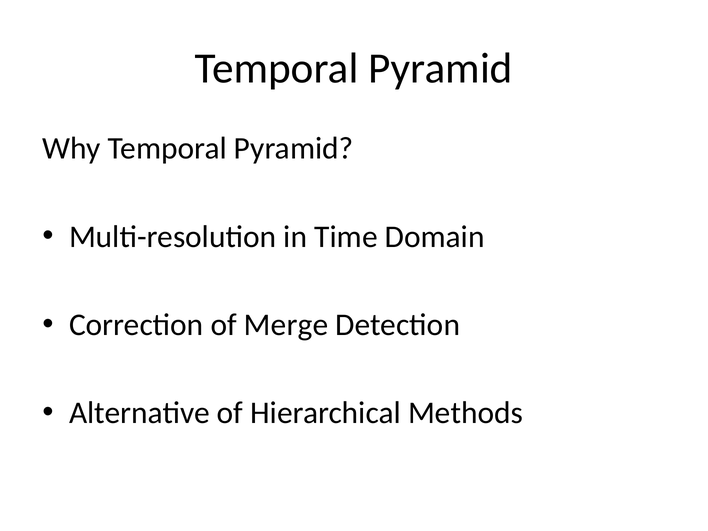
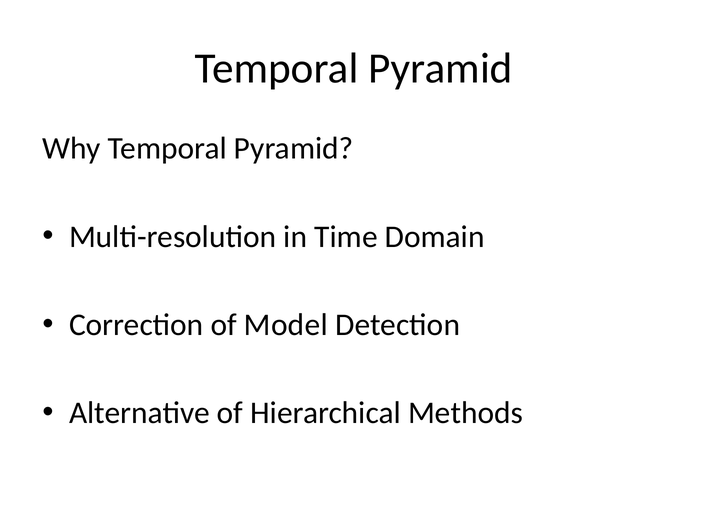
Merge: Merge -> Model
